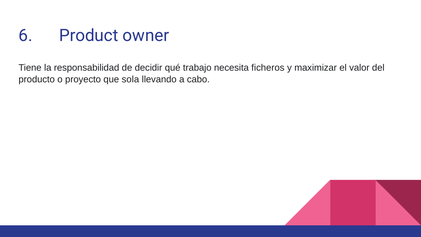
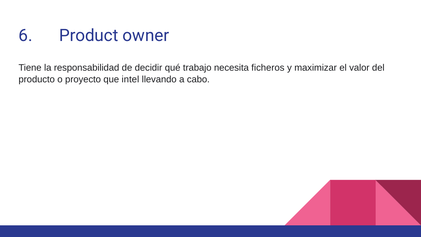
sola: sola -> intel
